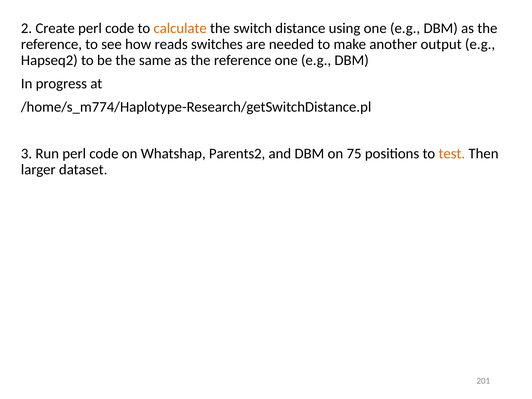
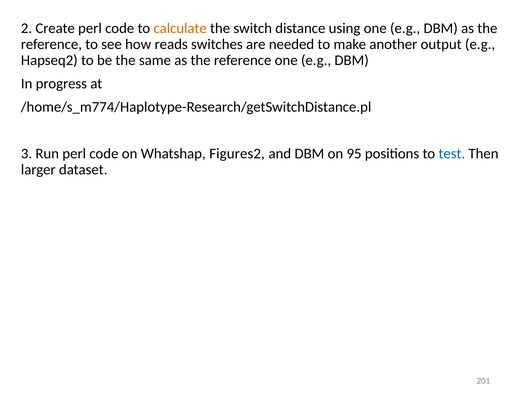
Parents2: Parents2 -> Figures2
75: 75 -> 95
test colour: orange -> blue
